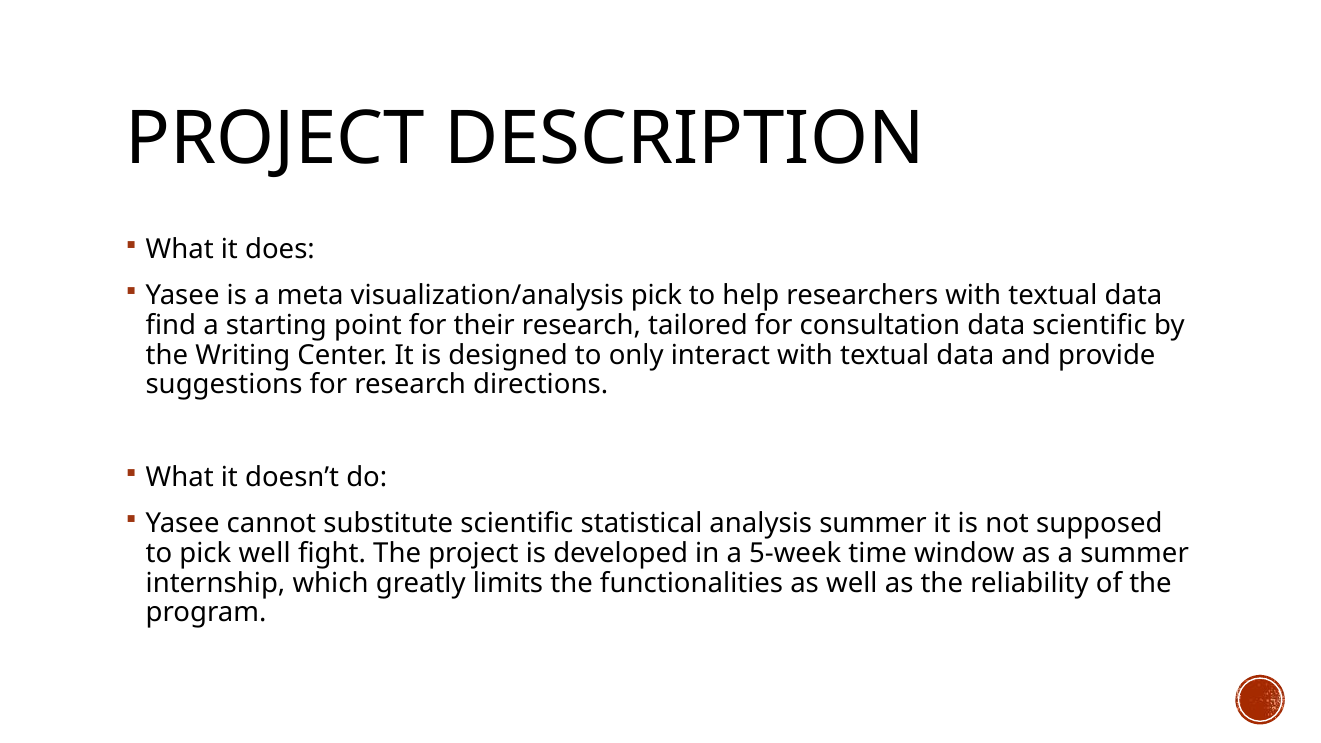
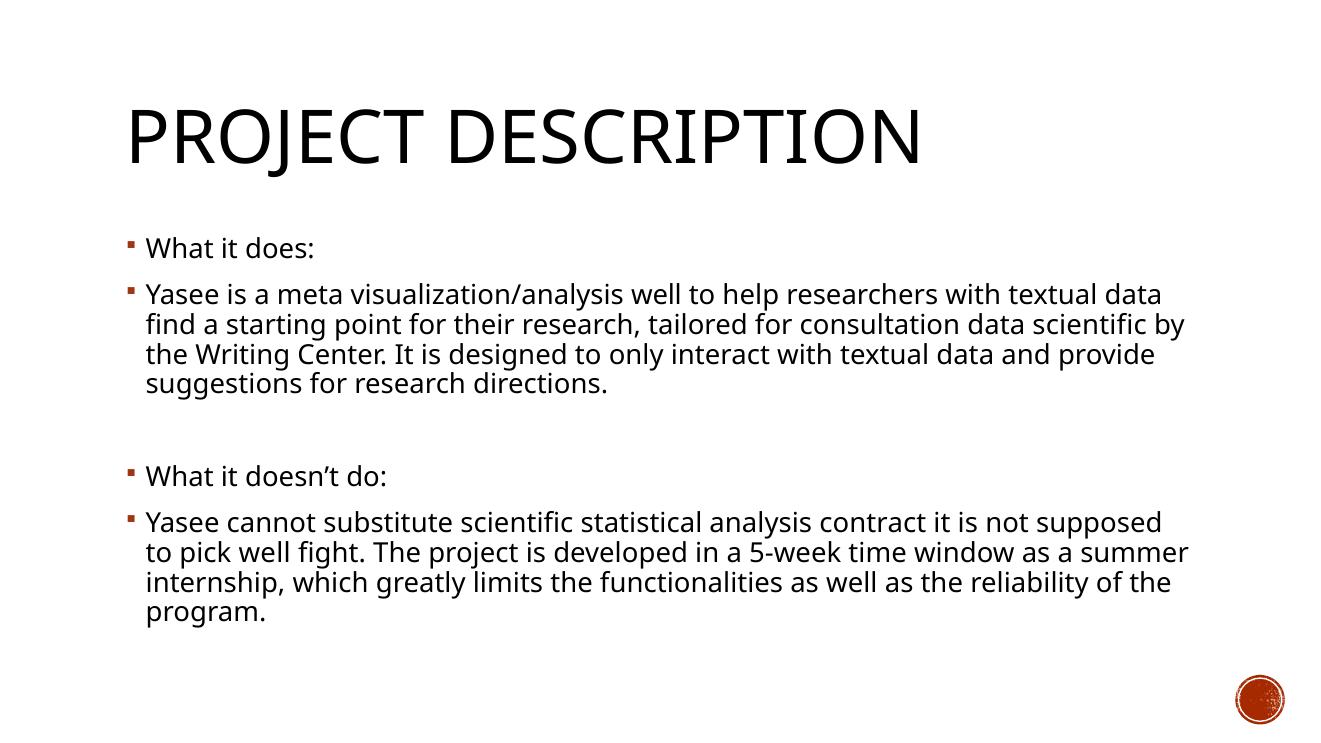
visualization/analysis pick: pick -> well
analysis summer: summer -> contract
